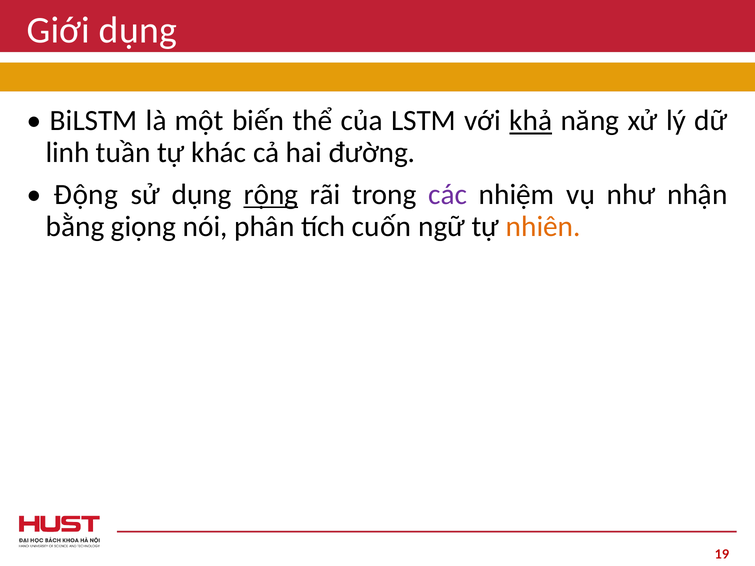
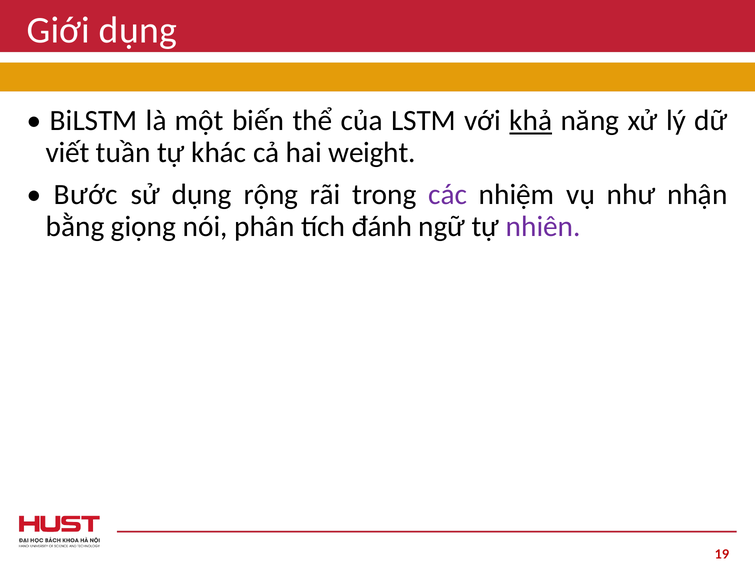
linh: linh -> viết
đường: đường -> weight
Động: Động -> Bước
rộng underline: present -> none
cuốn: cuốn -> đánh
nhiên colour: orange -> purple
